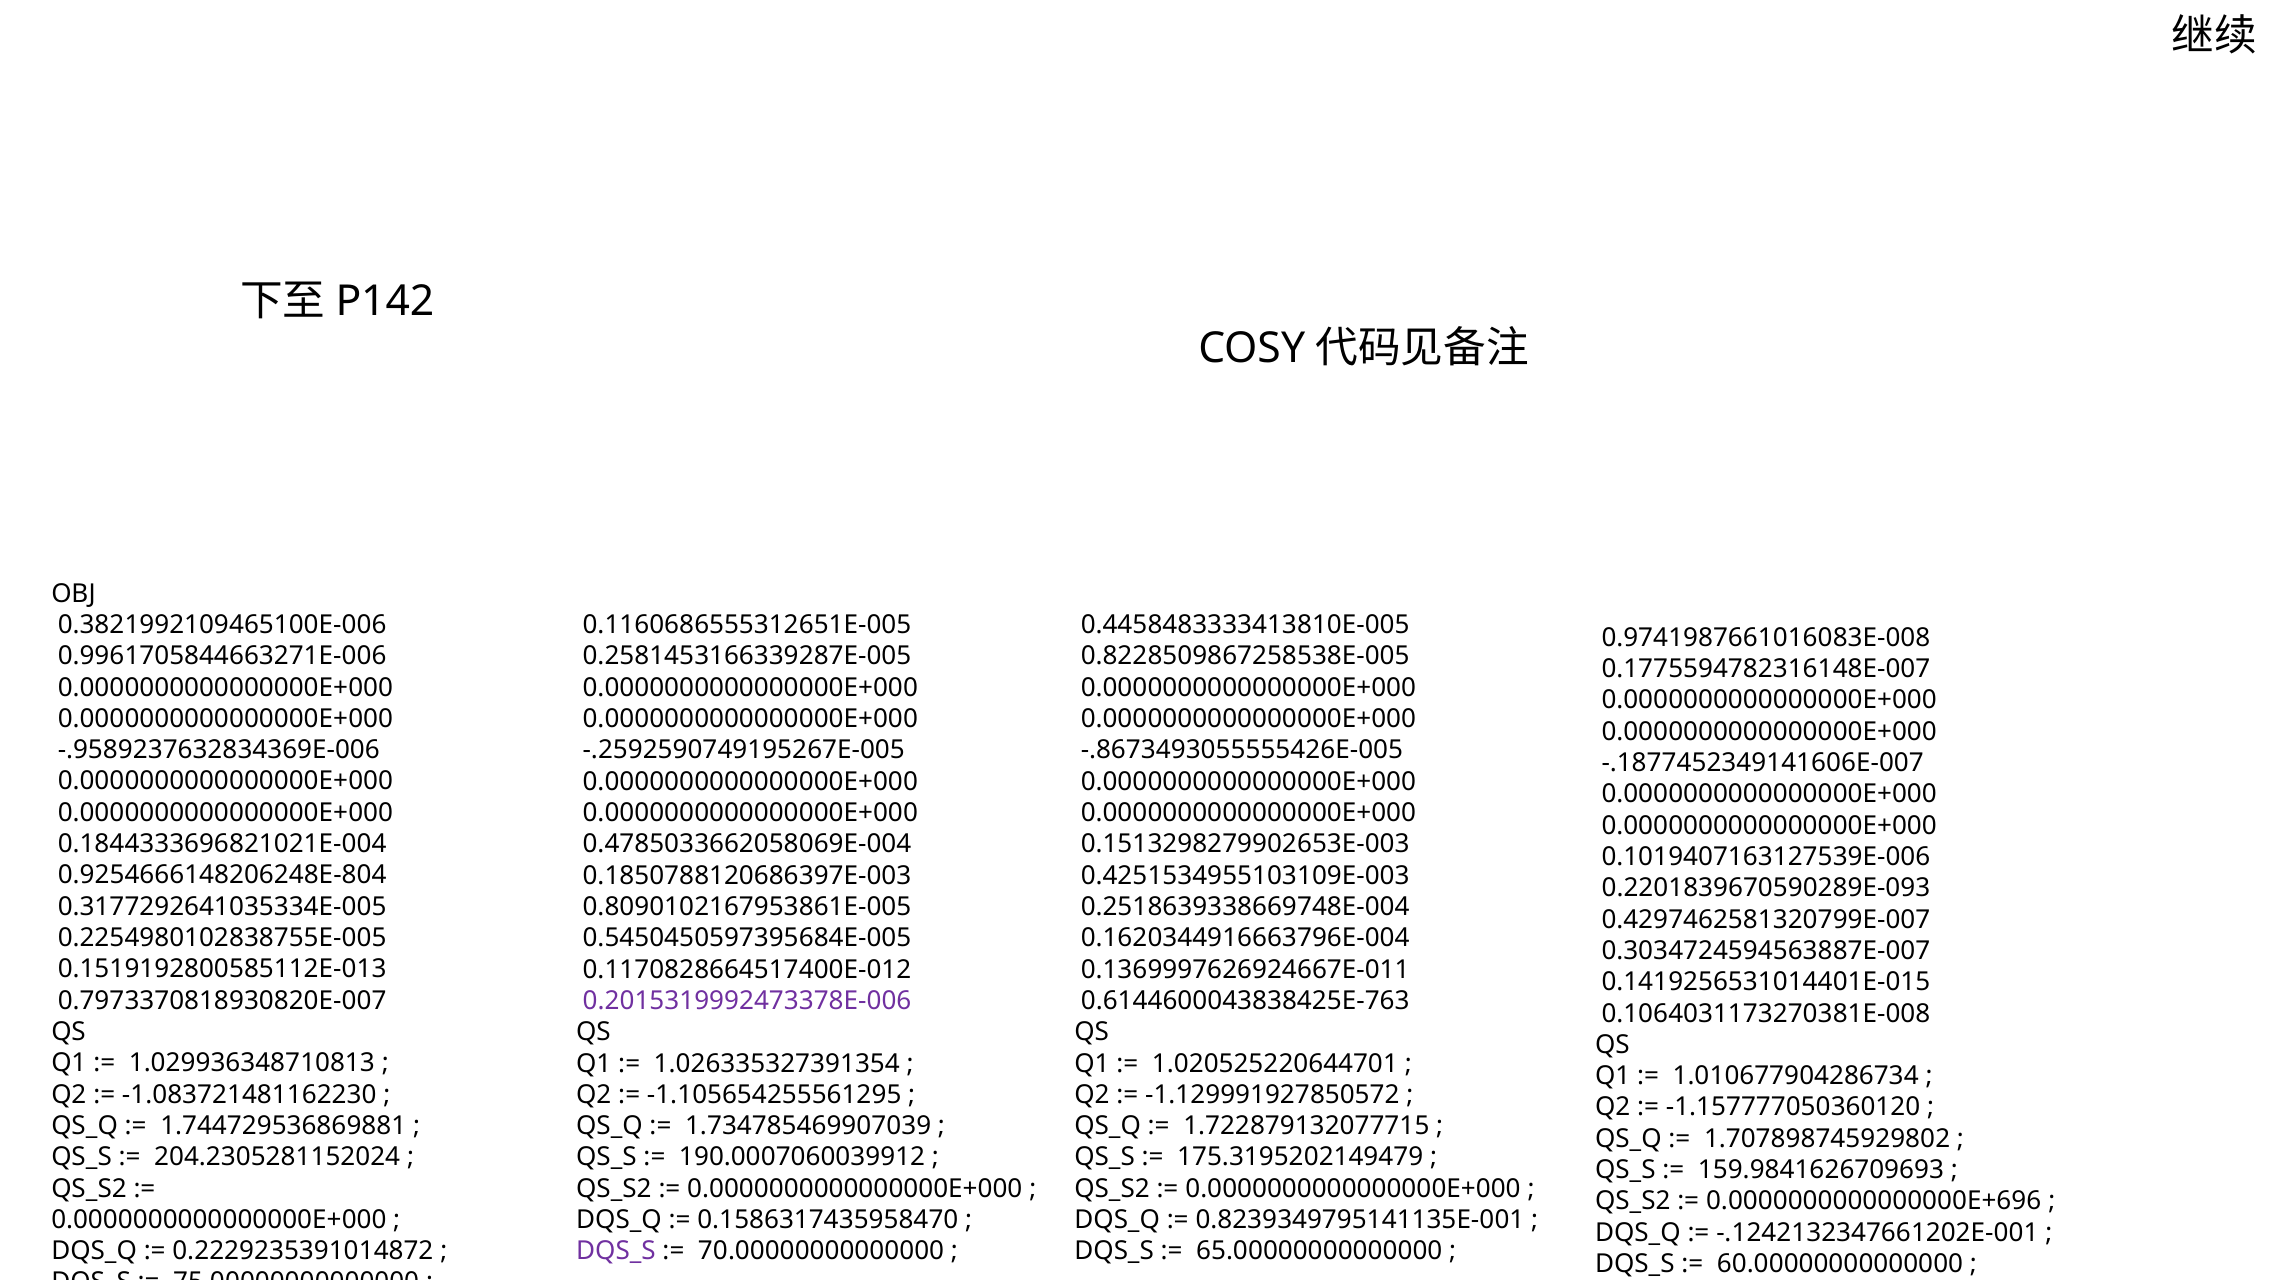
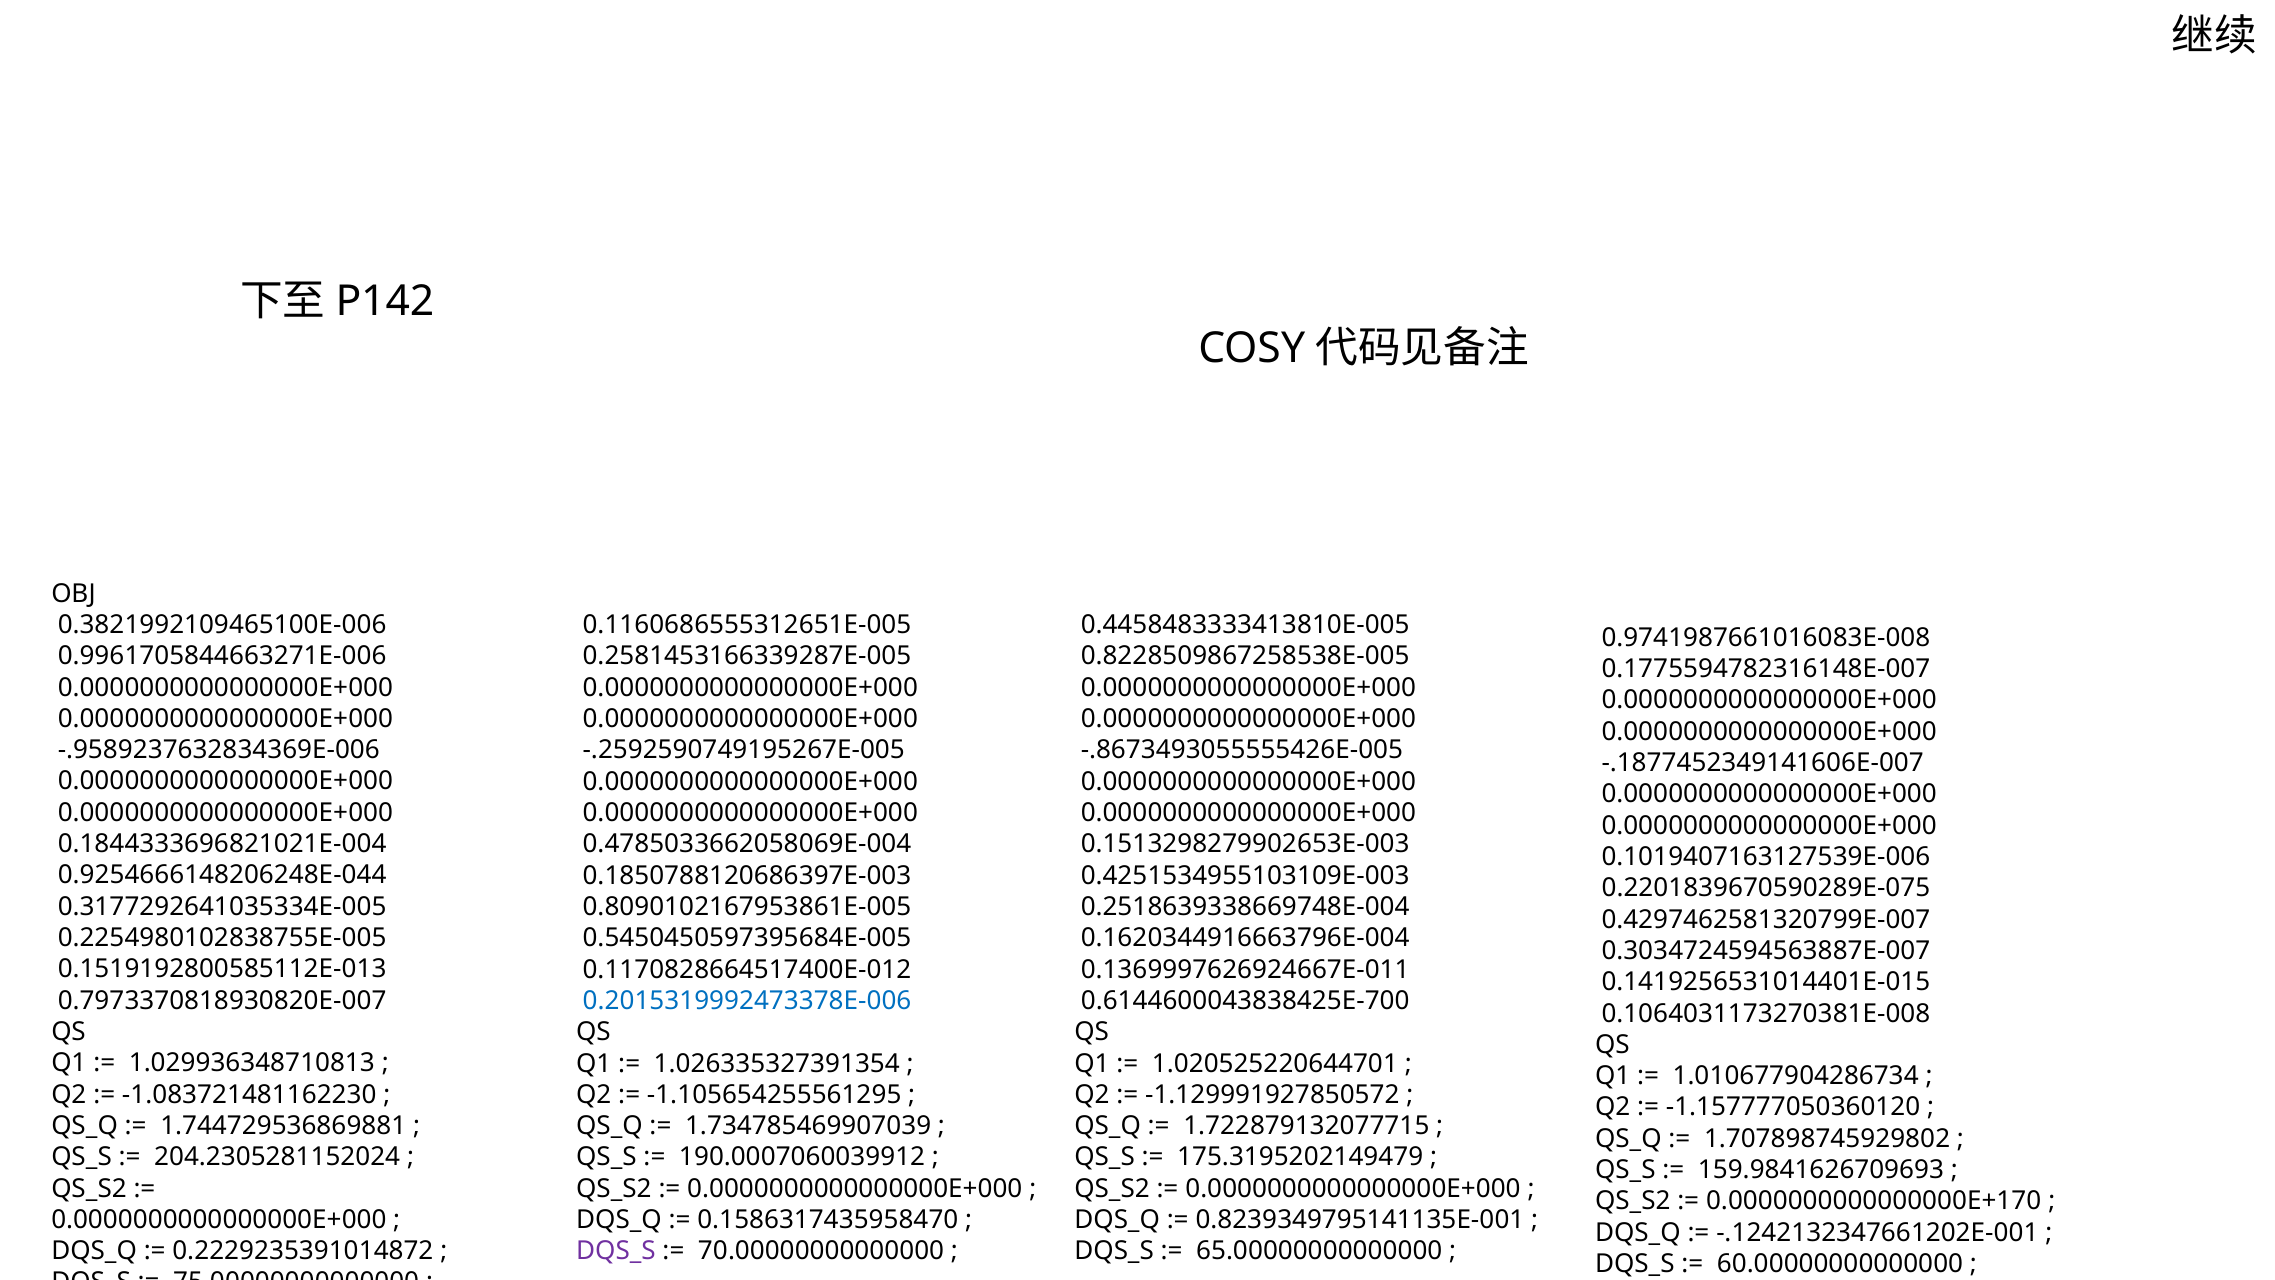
0.9254666148206248E-804: 0.9254666148206248E-804 -> 0.9254666148206248E-044
0.2201839670590289E-093: 0.2201839670590289E-093 -> 0.2201839670590289E-075
0.2015319992473378E-006 colour: purple -> blue
0.6144600043838425E-763: 0.6144600043838425E-763 -> 0.6144600043838425E-700
0.0000000000000000E+696: 0.0000000000000000E+696 -> 0.0000000000000000E+170
